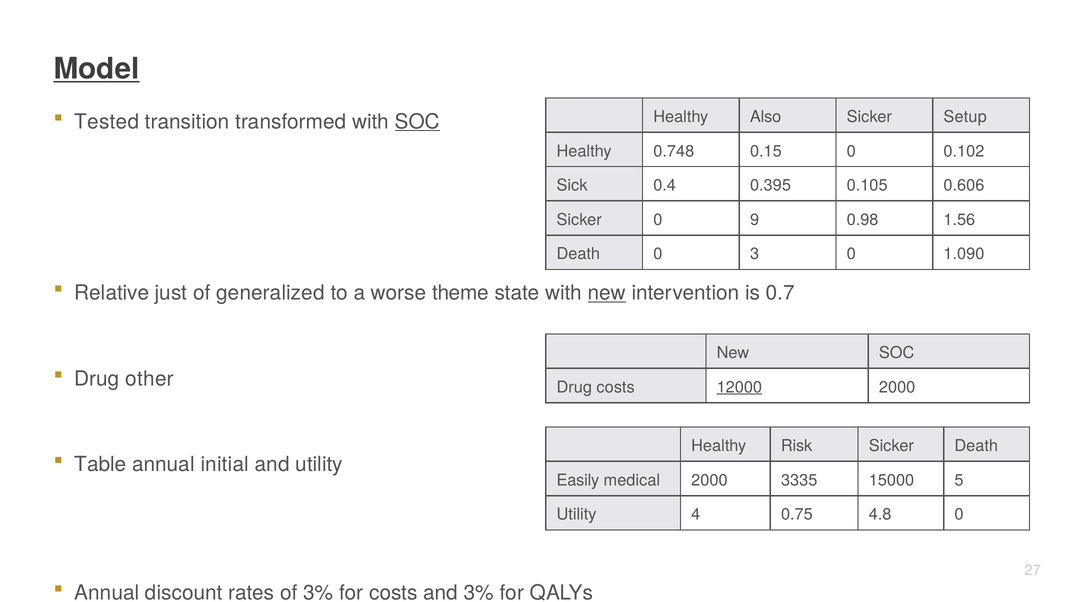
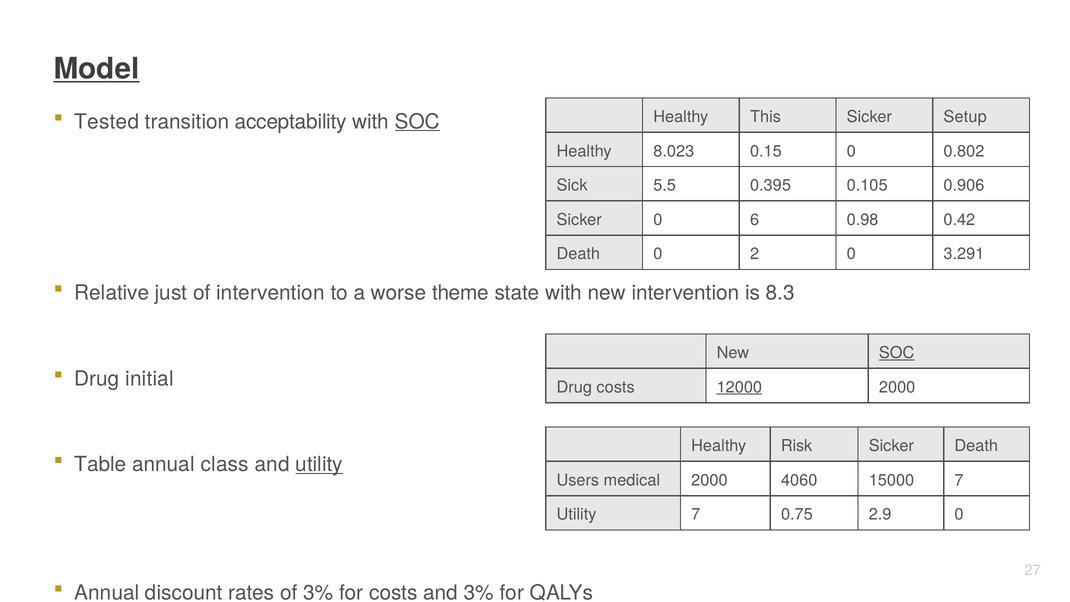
Also: Also -> This
transformed: transformed -> acceptability
0.748: 0.748 -> 8.023
0.102: 0.102 -> 0.802
0.4: 0.4 -> 5.5
0.606: 0.606 -> 0.906
9: 9 -> 6
1.56: 1.56 -> 0.42
3: 3 -> 2
1.090: 1.090 -> 3.291
of generalized: generalized -> intervention
new at (607, 293) underline: present -> none
0.7: 0.7 -> 8.3
SOC at (897, 353) underline: none -> present
other: other -> initial
initial: initial -> class
utility at (319, 464) underline: none -> present
Easily: Easily -> Users
3335: 3335 -> 4060
15000 5: 5 -> 7
Utility 4: 4 -> 7
4.8: 4.8 -> 2.9
